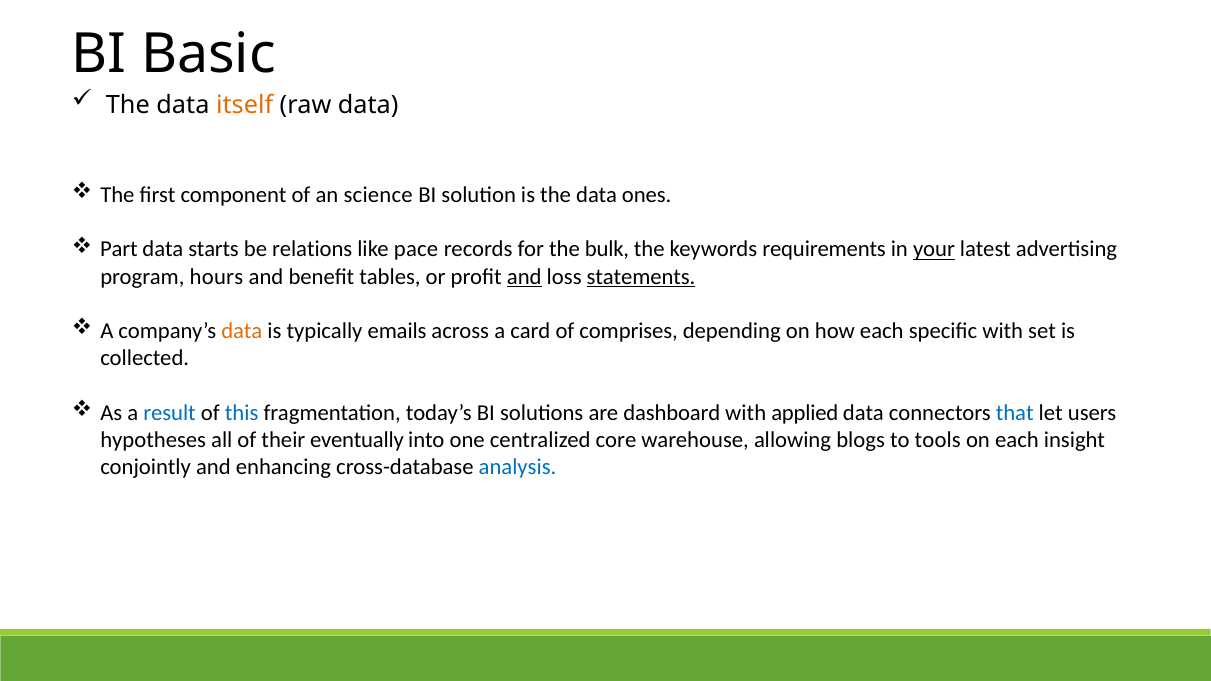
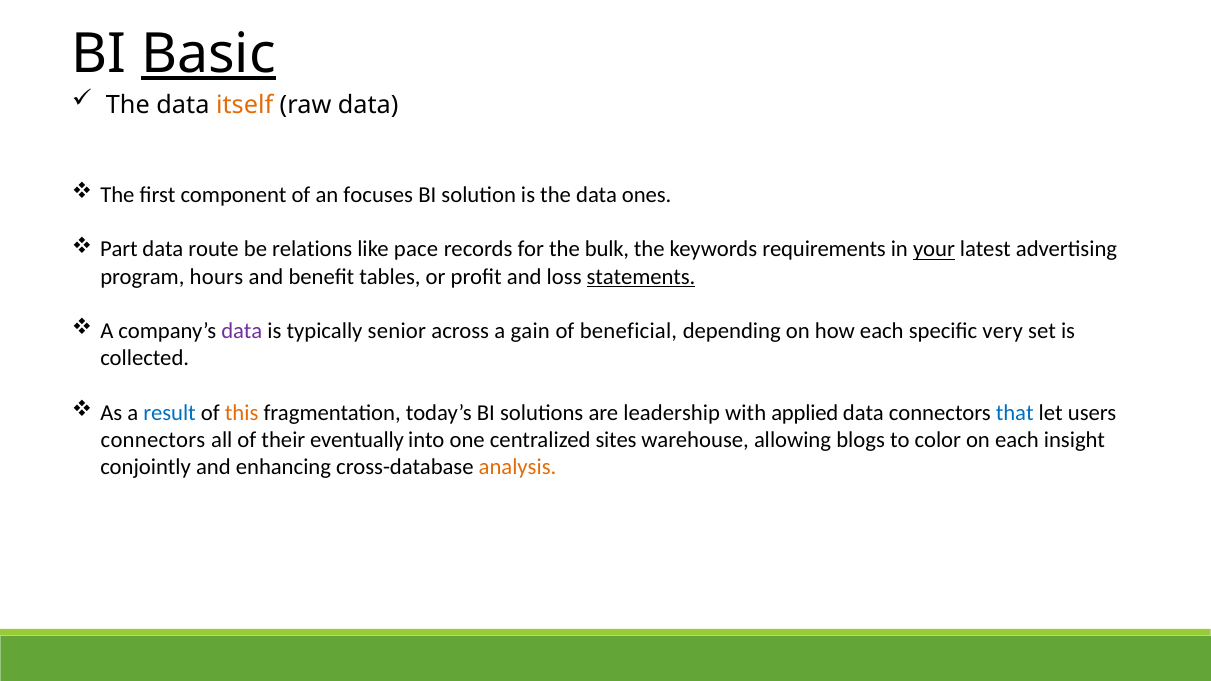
Basic underline: none -> present
science: science -> focuses
starts: starts -> route
and at (524, 277) underline: present -> none
data at (242, 331) colour: orange -> purple
emails: emails -> senior
card: card -> gain
comprises: comprises -> beneficial
specific with: with -> very
this colour: blue -> orange
dashboard: dashboard -> leadership
hypotheses at (153, 440): hypotheses -> connectors
core: core -> sites
tools: tools -> color
analysis colour: blue -> orange
